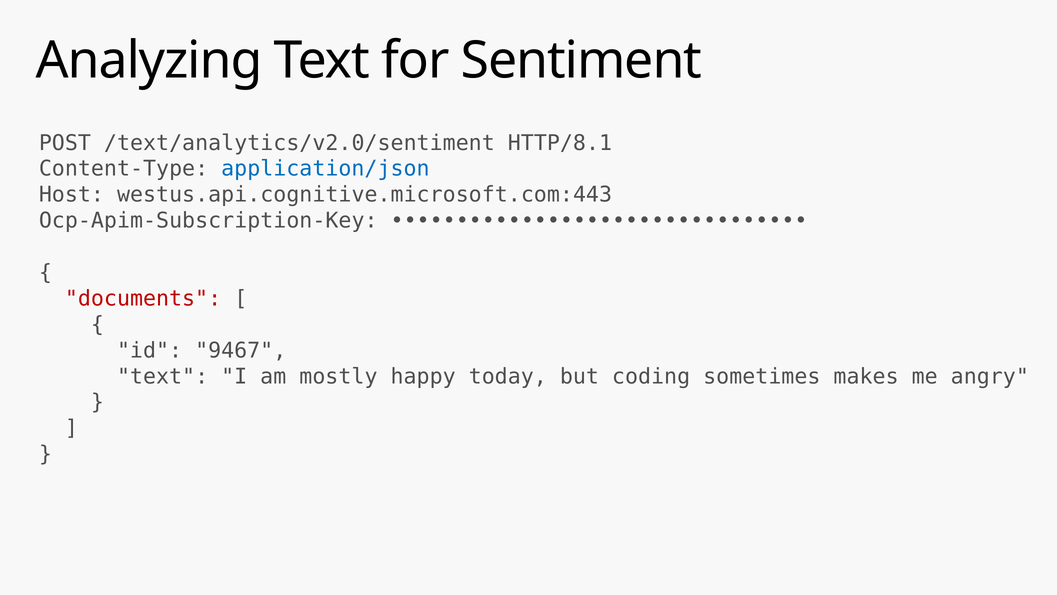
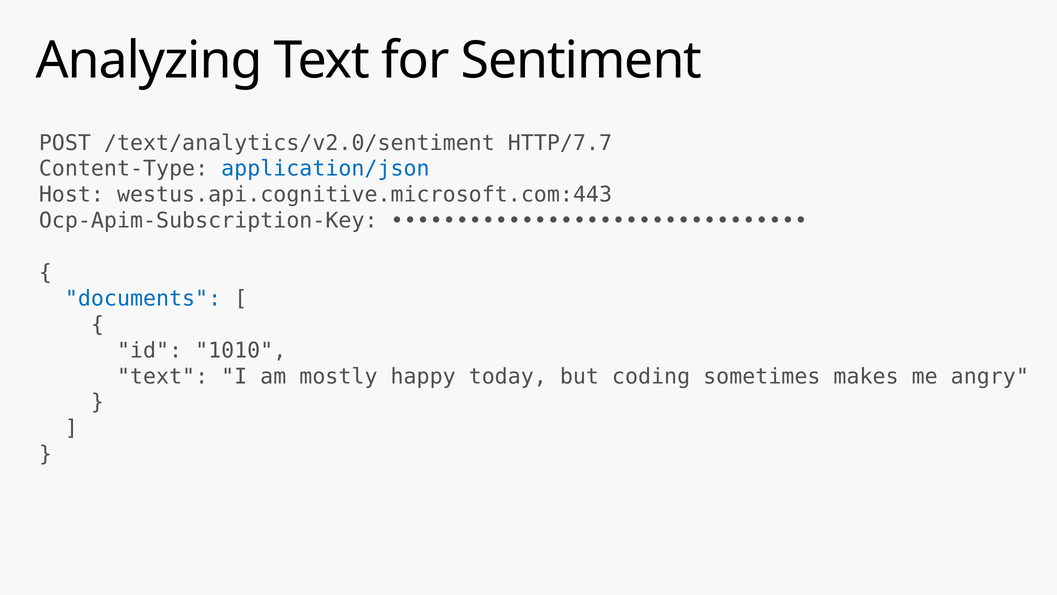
HTTP/8.1: HTTP/8.1 -> HTTP/7.7
documents colour: red -> blue
9467: 9467 -> 1010
